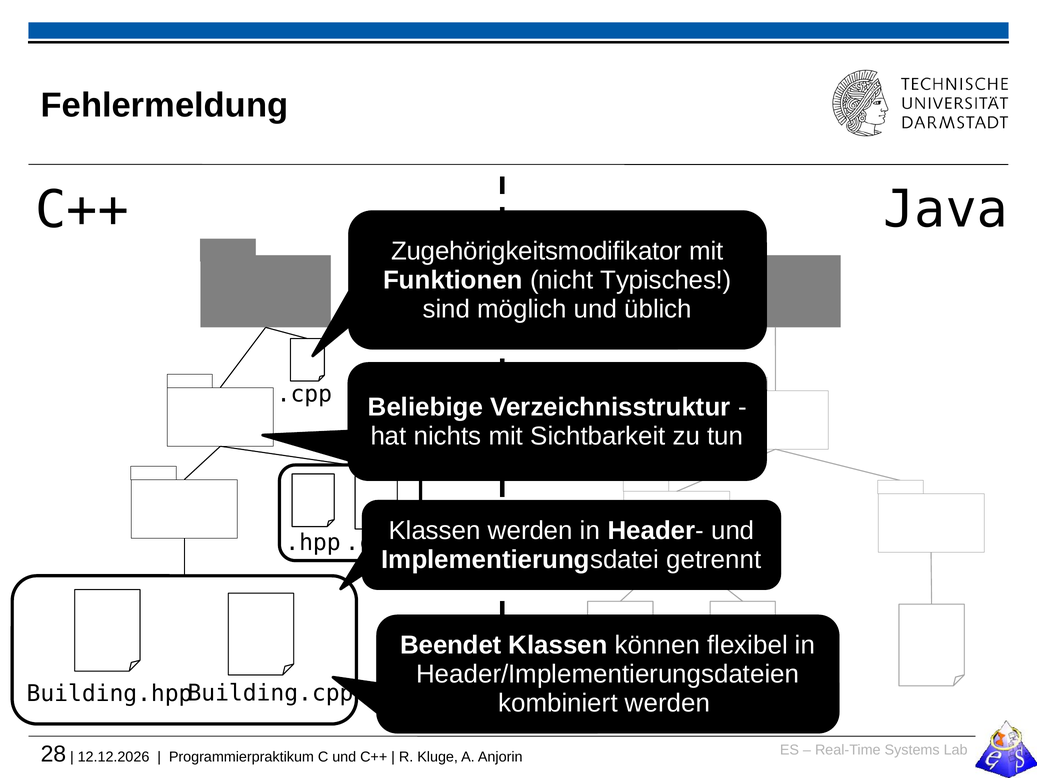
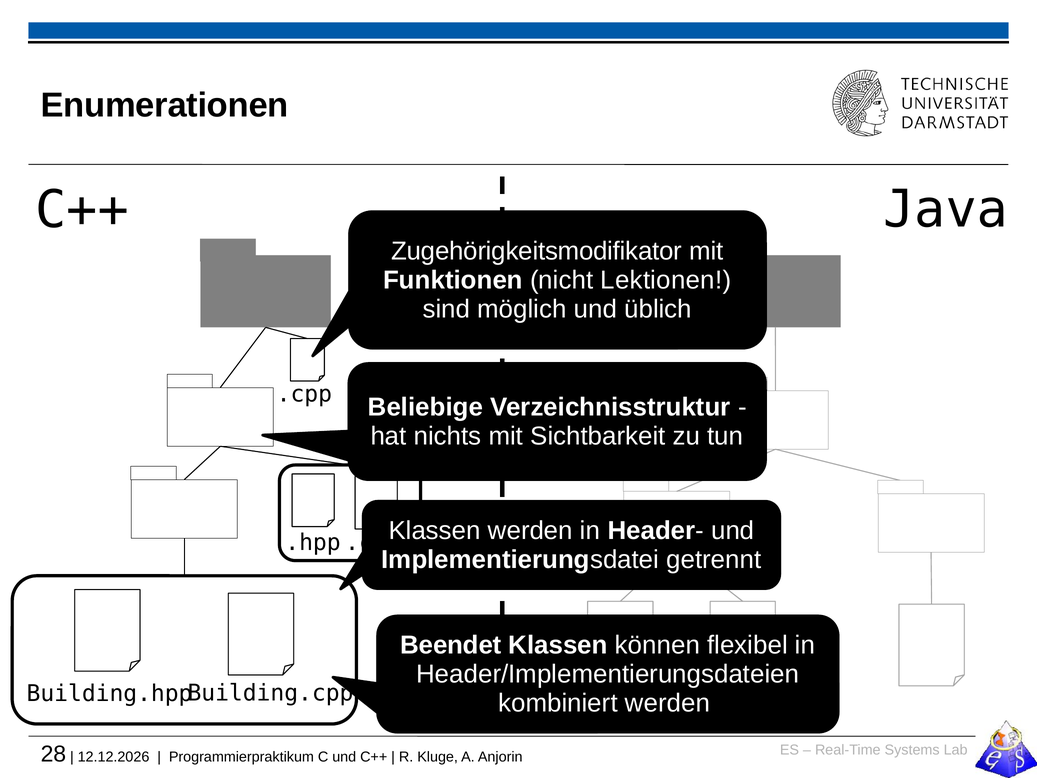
Fehlermeldung: Fehlermeldung -> Enumerationen
Typisches: Typisches -> Lektionen
